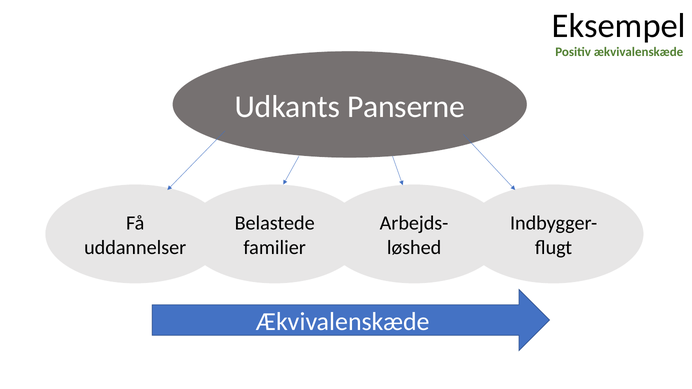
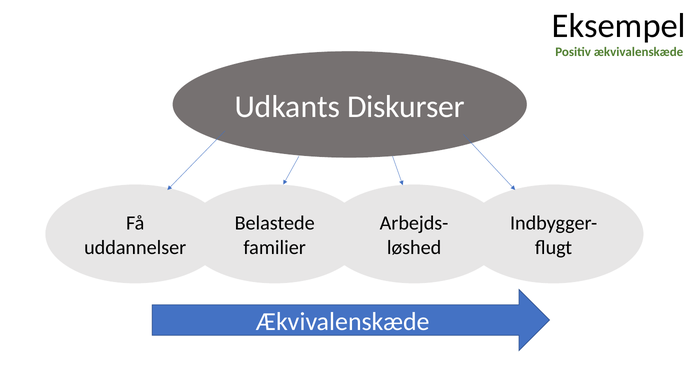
Panserne: Panserne -> Diskurser
